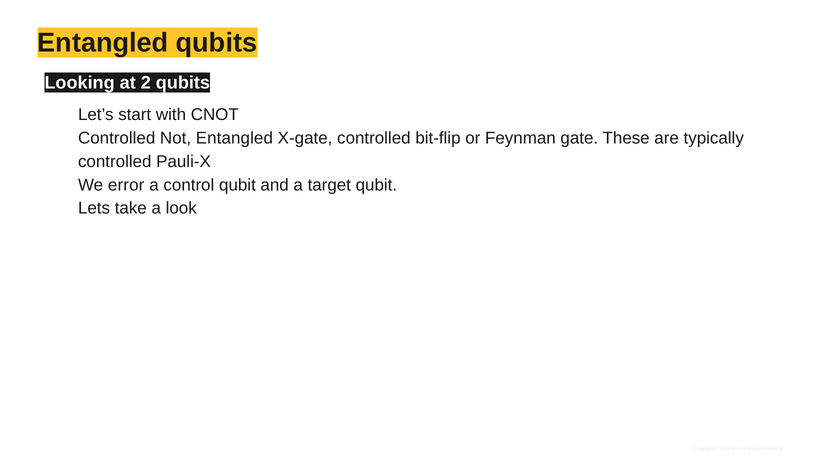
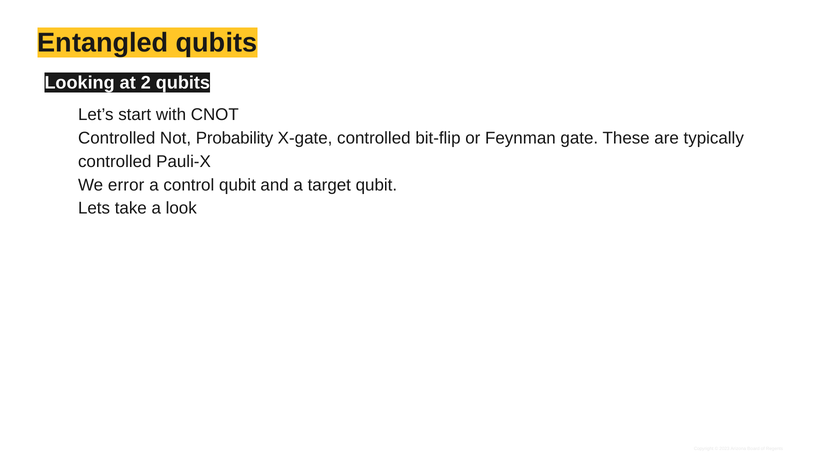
Not Entangled: Entangled -> Probability
